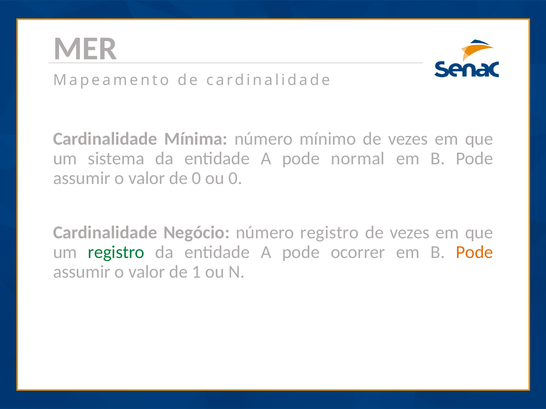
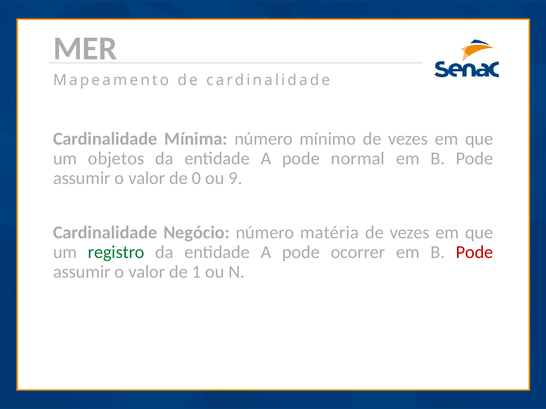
sistema: sistema -> objetos
ou 0: 0 -> 9
número registro: registro -> matéria
Pode at (475, 252) colour: orange -> red
